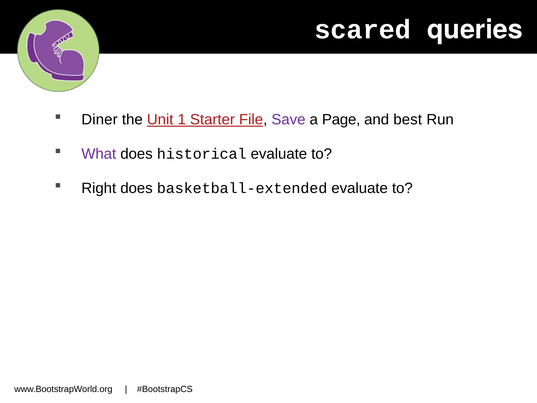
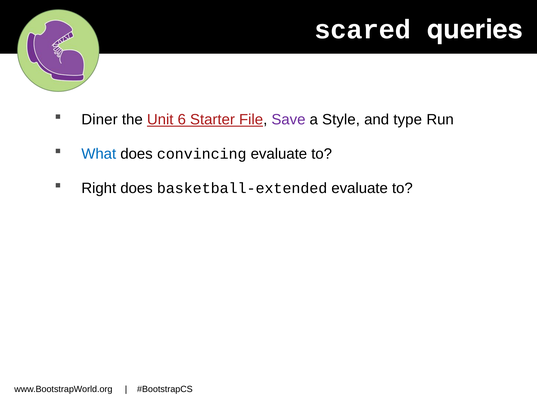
1: 1 -> 6
Page: Page -> Style
best: best -> type
What colour: purple -> blue
historical: historical -> convincing
